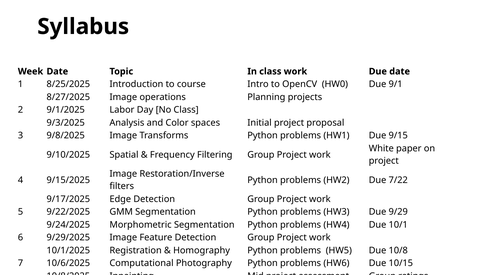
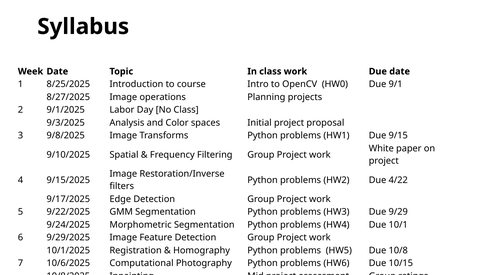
7/22: 7/22 -> 4/22
